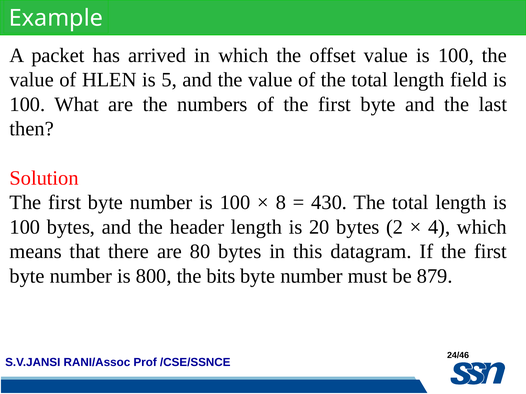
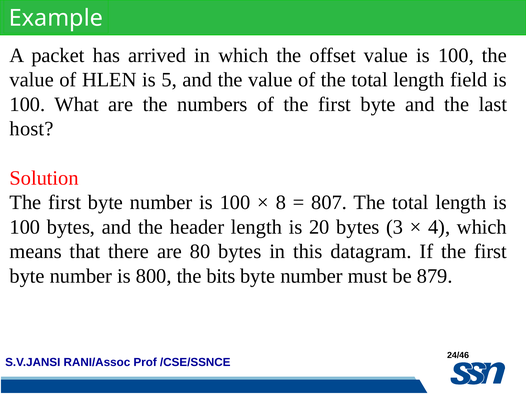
then: then -> host
430: 430 -> 807
2: 2 -> 3
